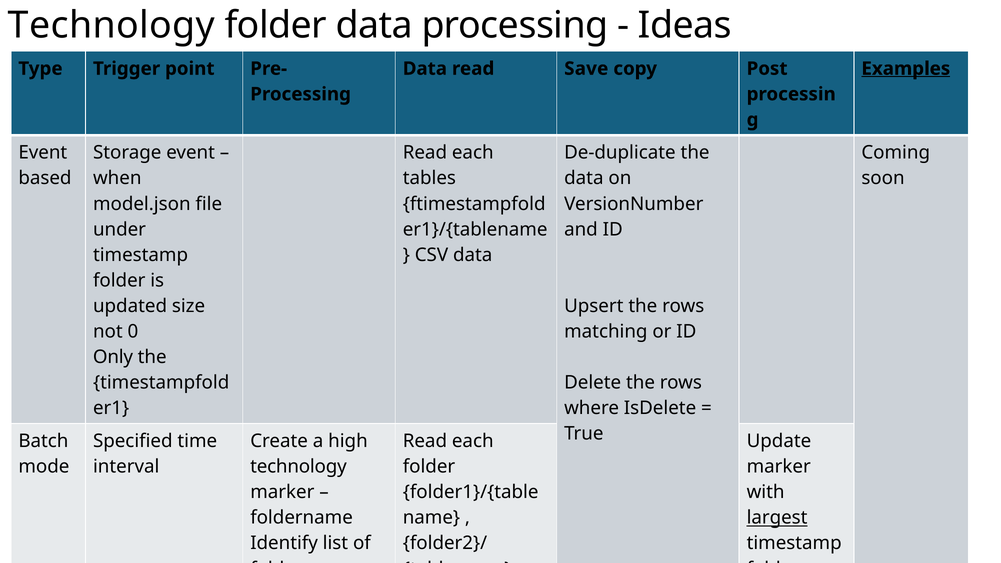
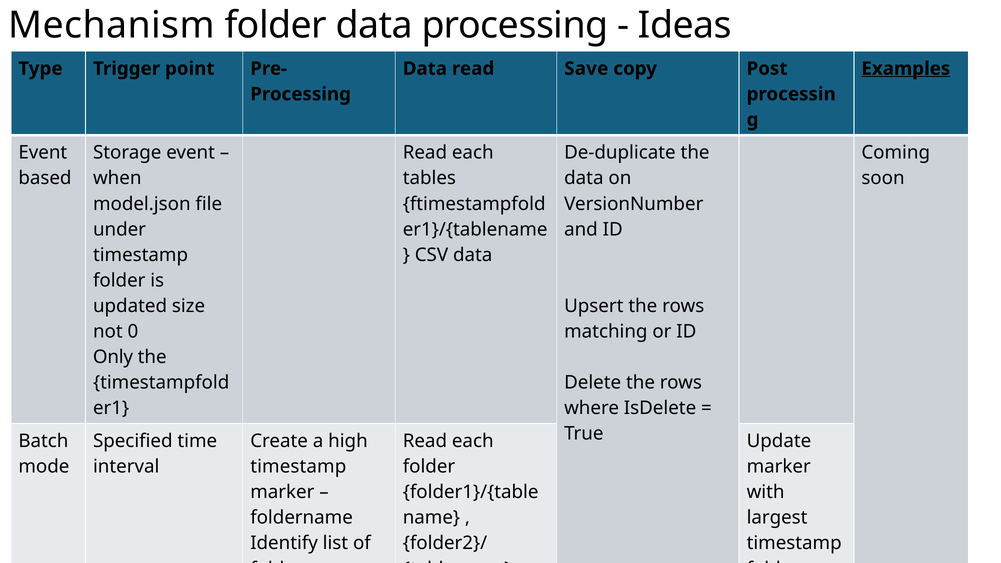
Technology at (111, 25): Technology -> Mechanism
technology at (298, 467): technology -> timestamp
largest underline: present -> none
